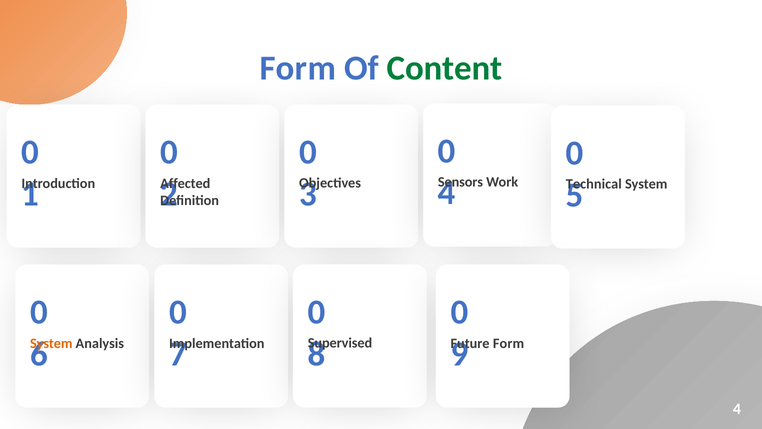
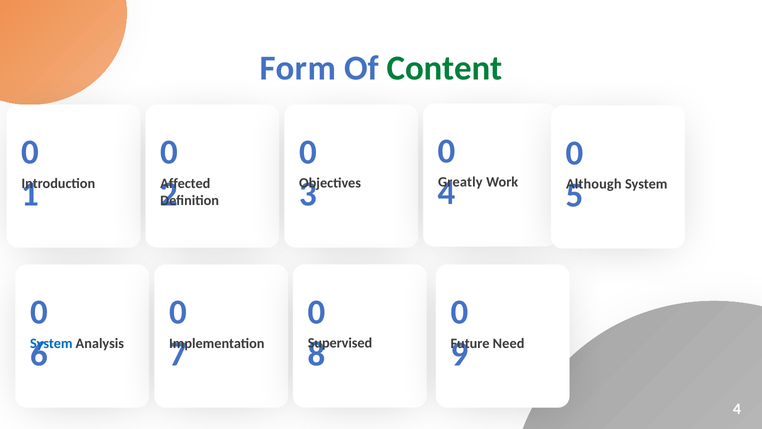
Sensors: Sensors -> Greatly
Technical: Technical -> Although
System at (51, 343) colour: orange -> blue
Form at (509, 343): Form -> Need
